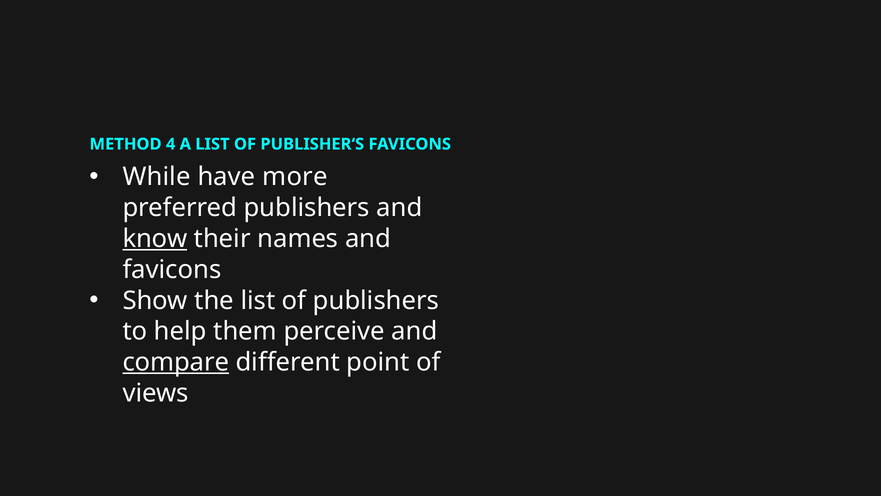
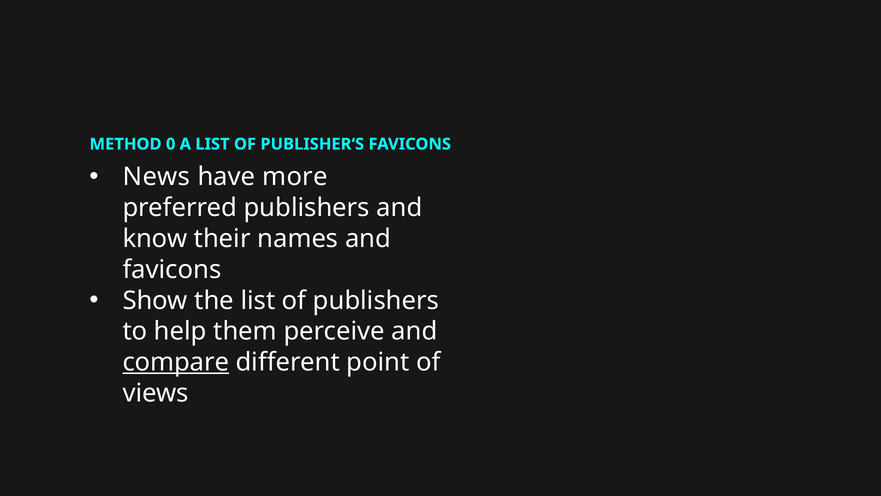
4: 4 -> 0
While: While -> News
know underline: present -> none
